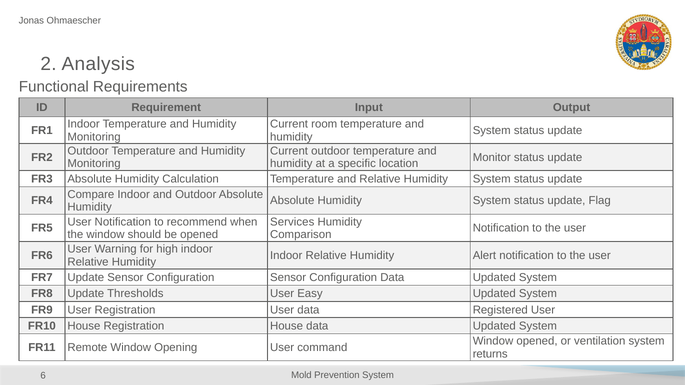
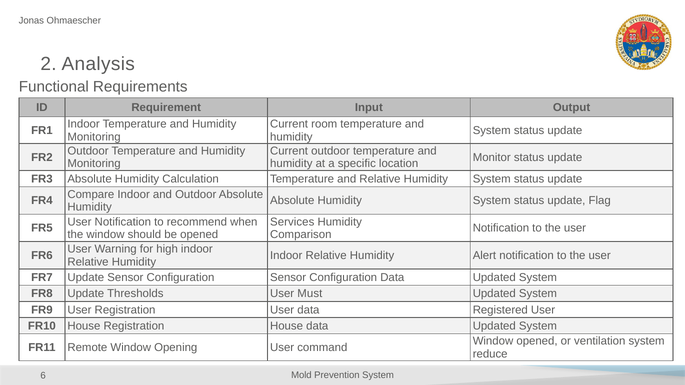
Easy: Easy -> Must
returns: returns -> reduce
